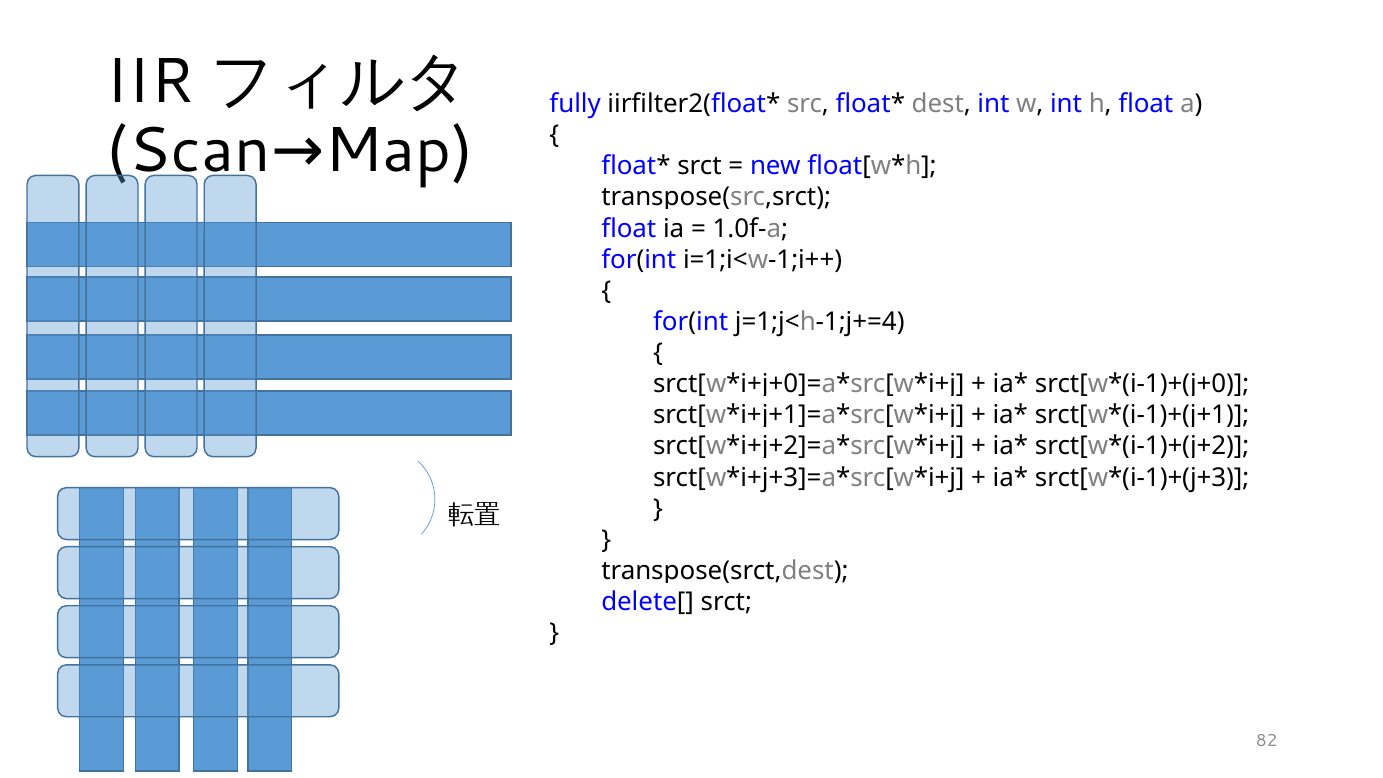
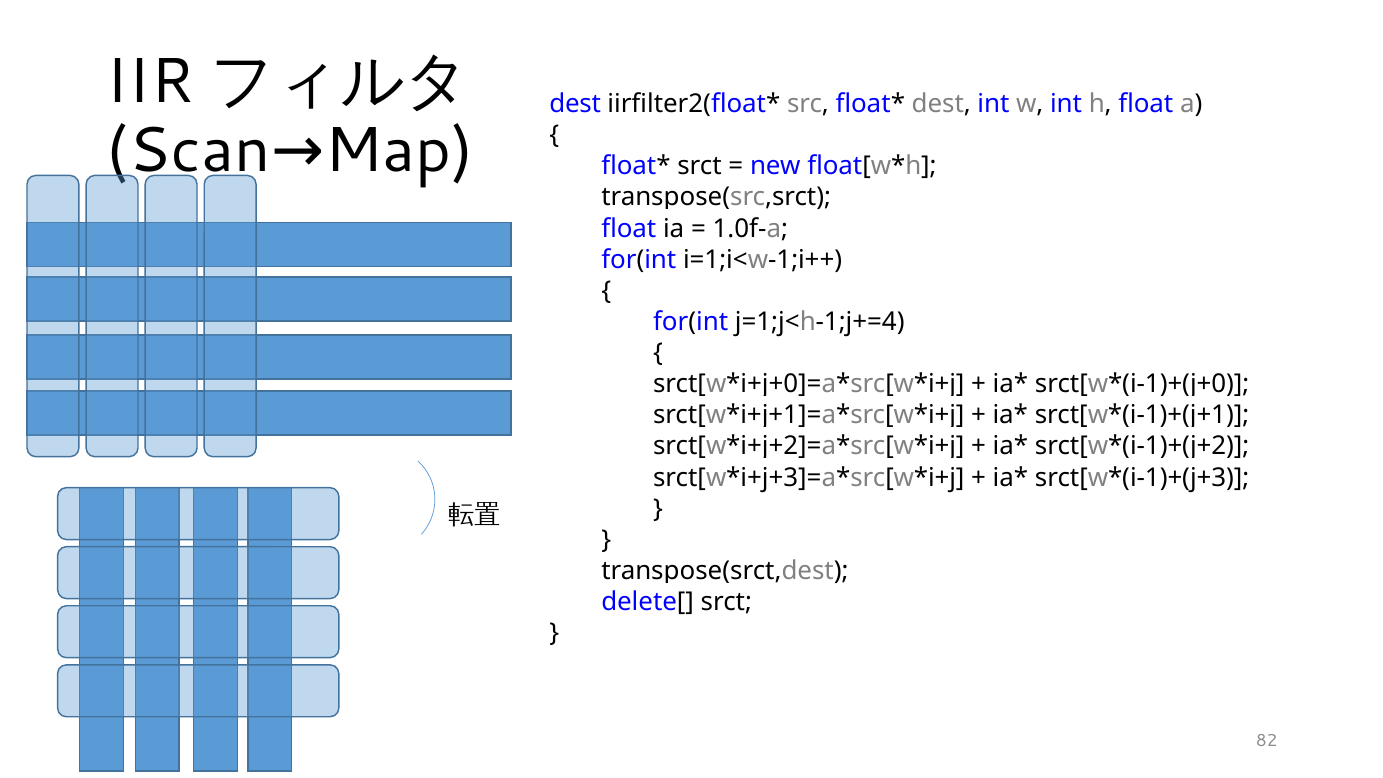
fully at (575, 104): fully -> dest
